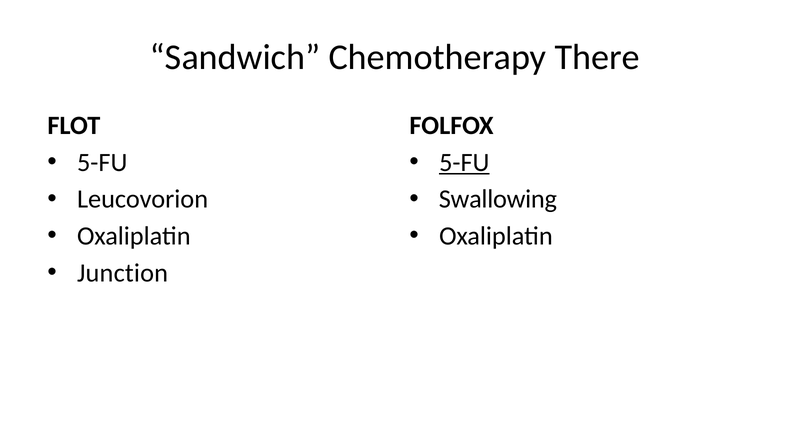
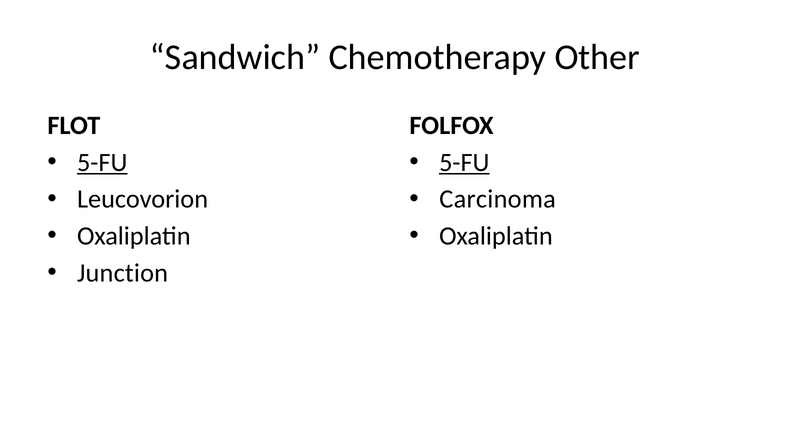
There: There -> Other
5-FU at (102, 162) underline: none -> present
Swallowing: Swallowing -> Carcinoma
